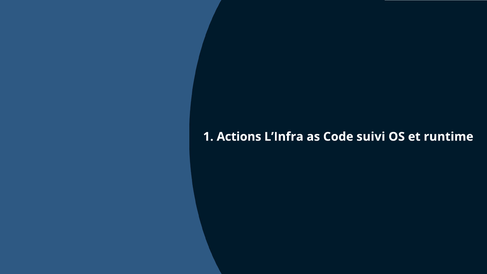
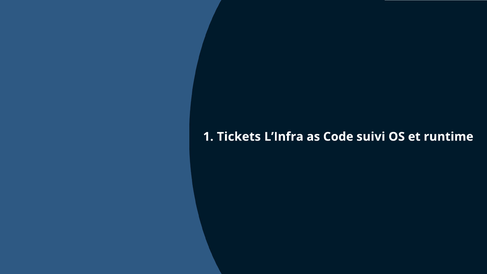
Actions: Actions -> Tickets
